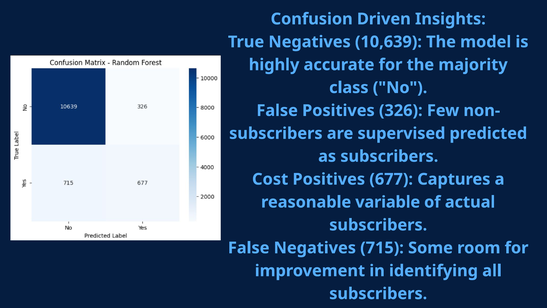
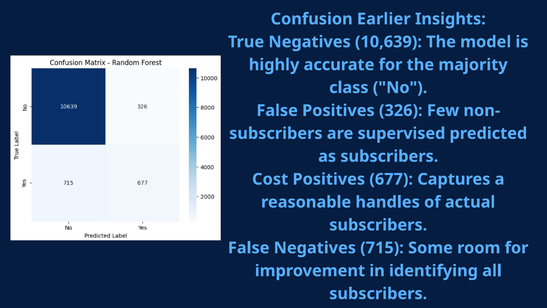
Driven: Driven -> Earlier
variable: variable -> handles
